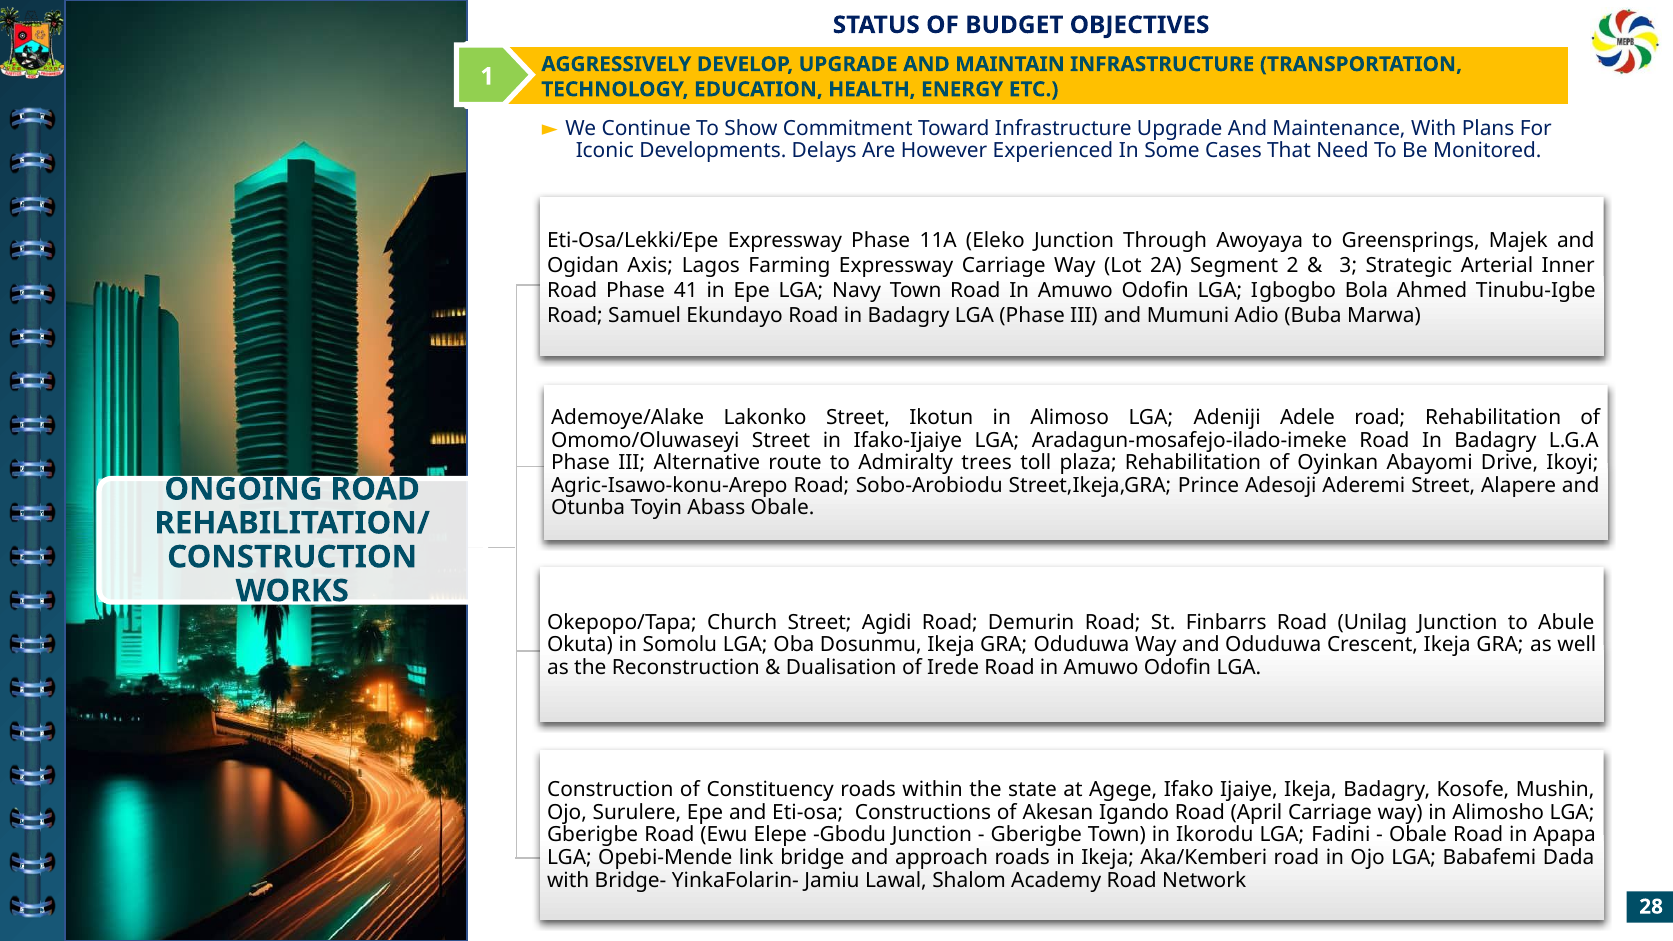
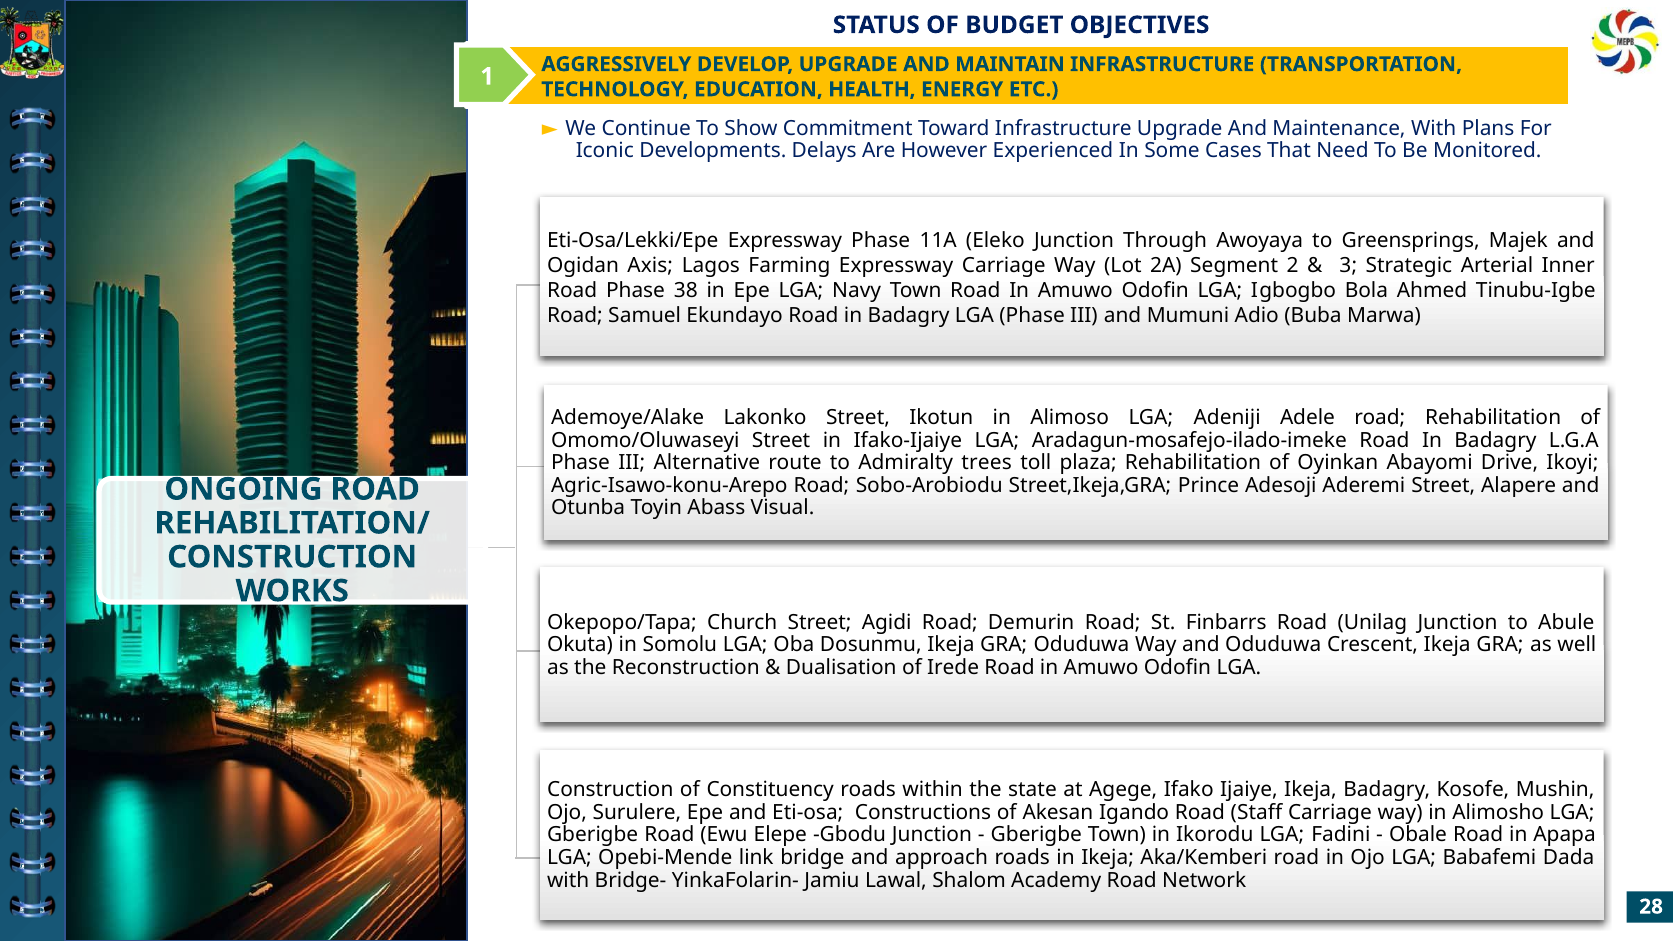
41: 41 -> 38
Abass Obale: Obale -> Visual
April: April -> Staff
